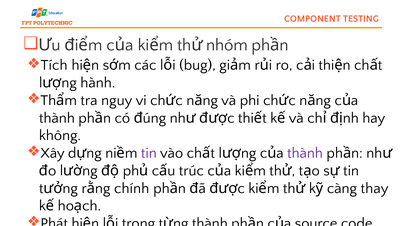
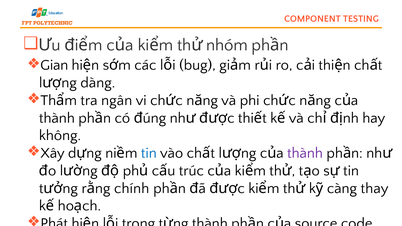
Tích: Tích -> Gian
hành: hành -> dàng
nguy: nguy -> ngân
tin at (149, 153) colour: purple -> blue
